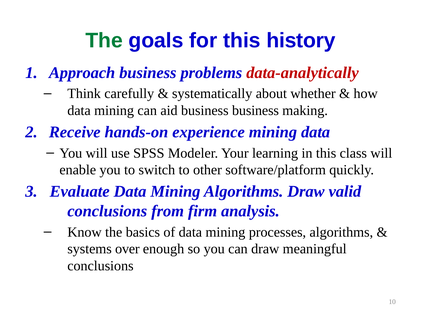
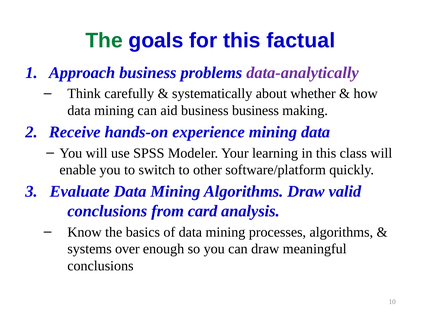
history: history -> factual
data-analytically colour: red -> purple
firm: firm -> card
